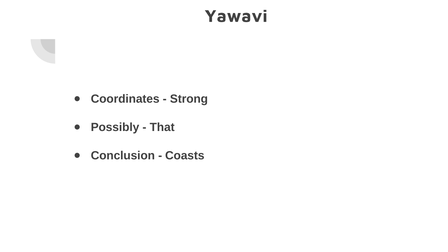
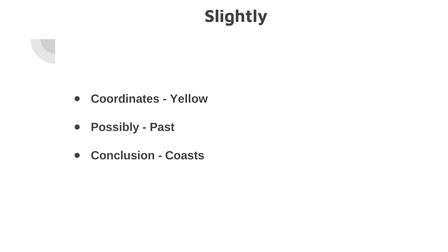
Yawavi: Yawavi -> Slightly
Strong: Strong -> Yellow
That: That -> Past
